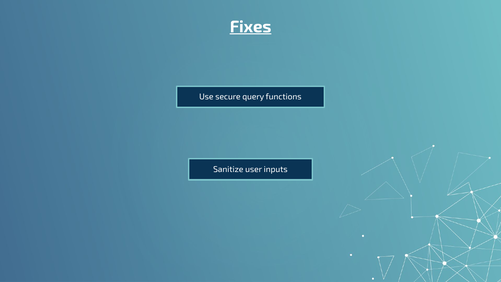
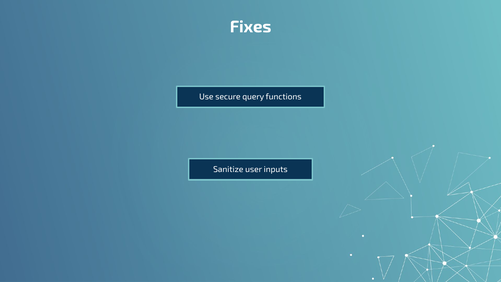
Fixes underline: present -> none
